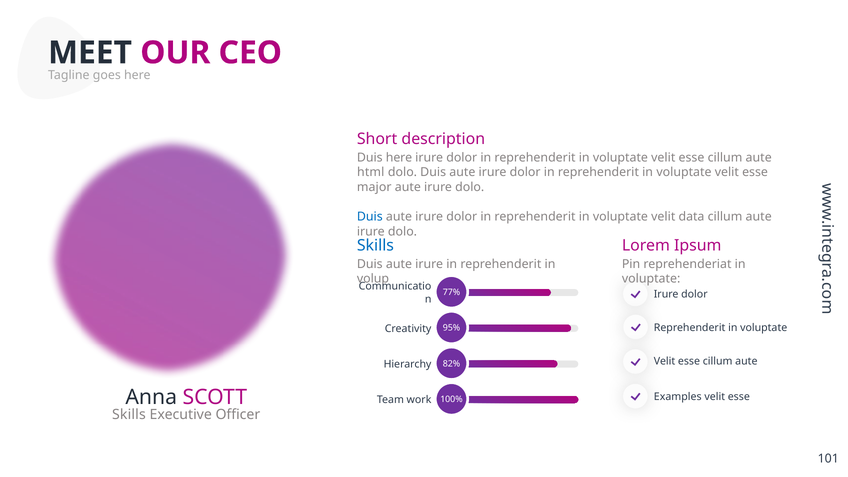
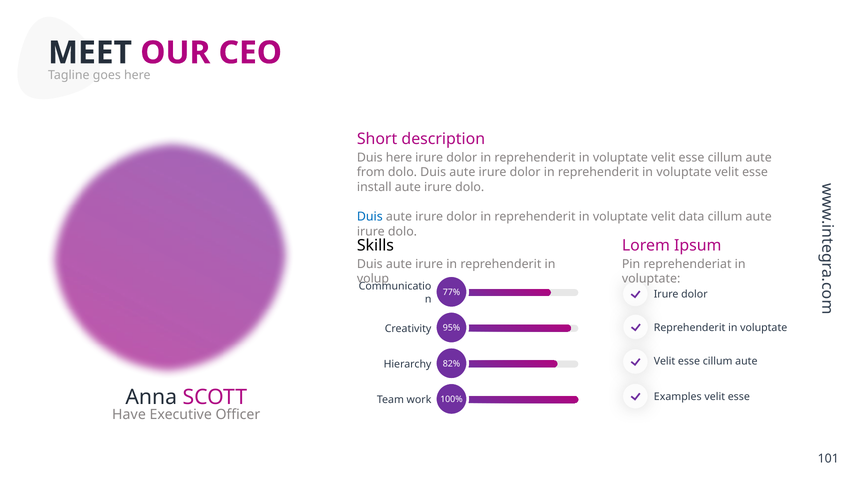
html: html -> from
major: major -> install
Skills at (375, 246) colour: blue -> black
Skills at (129, 415): Skills -> Have
